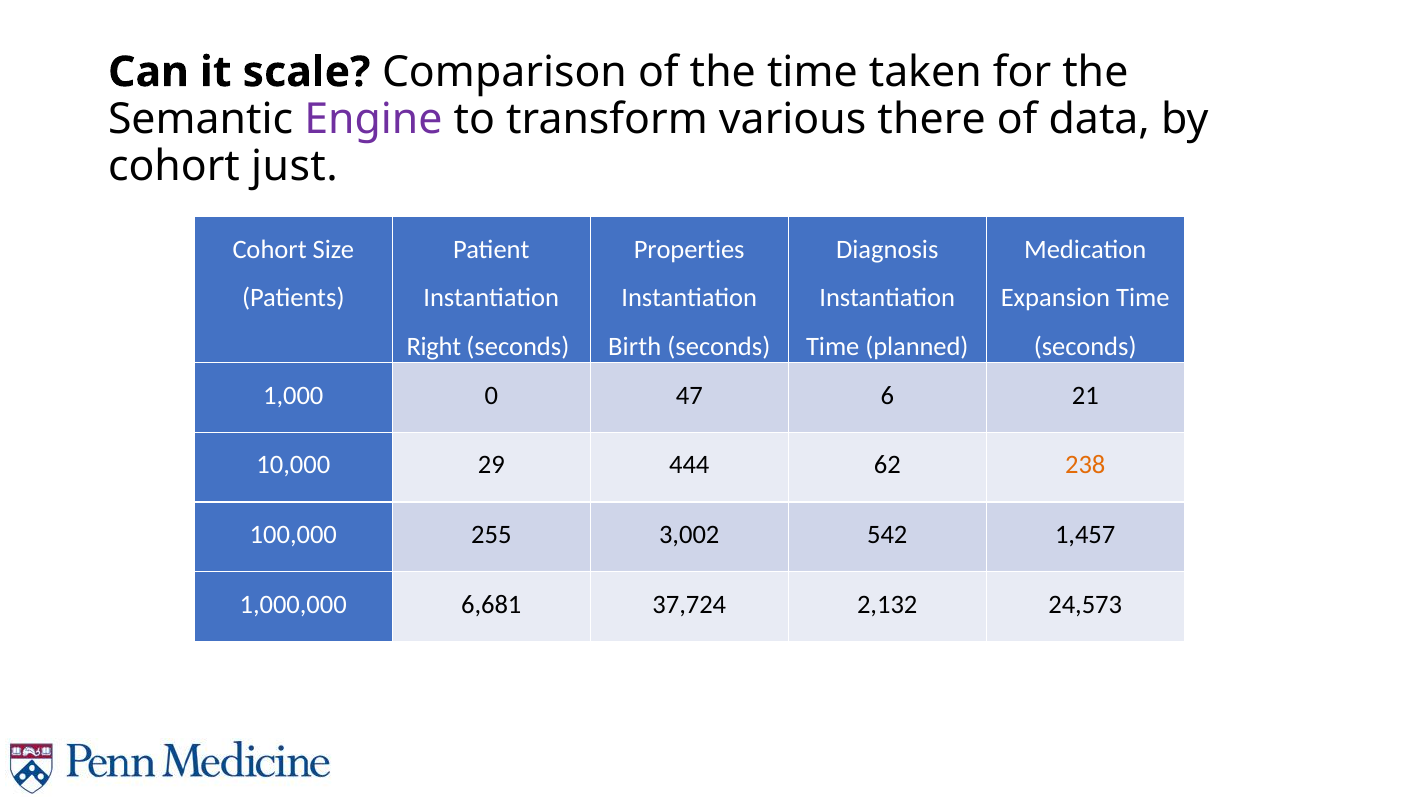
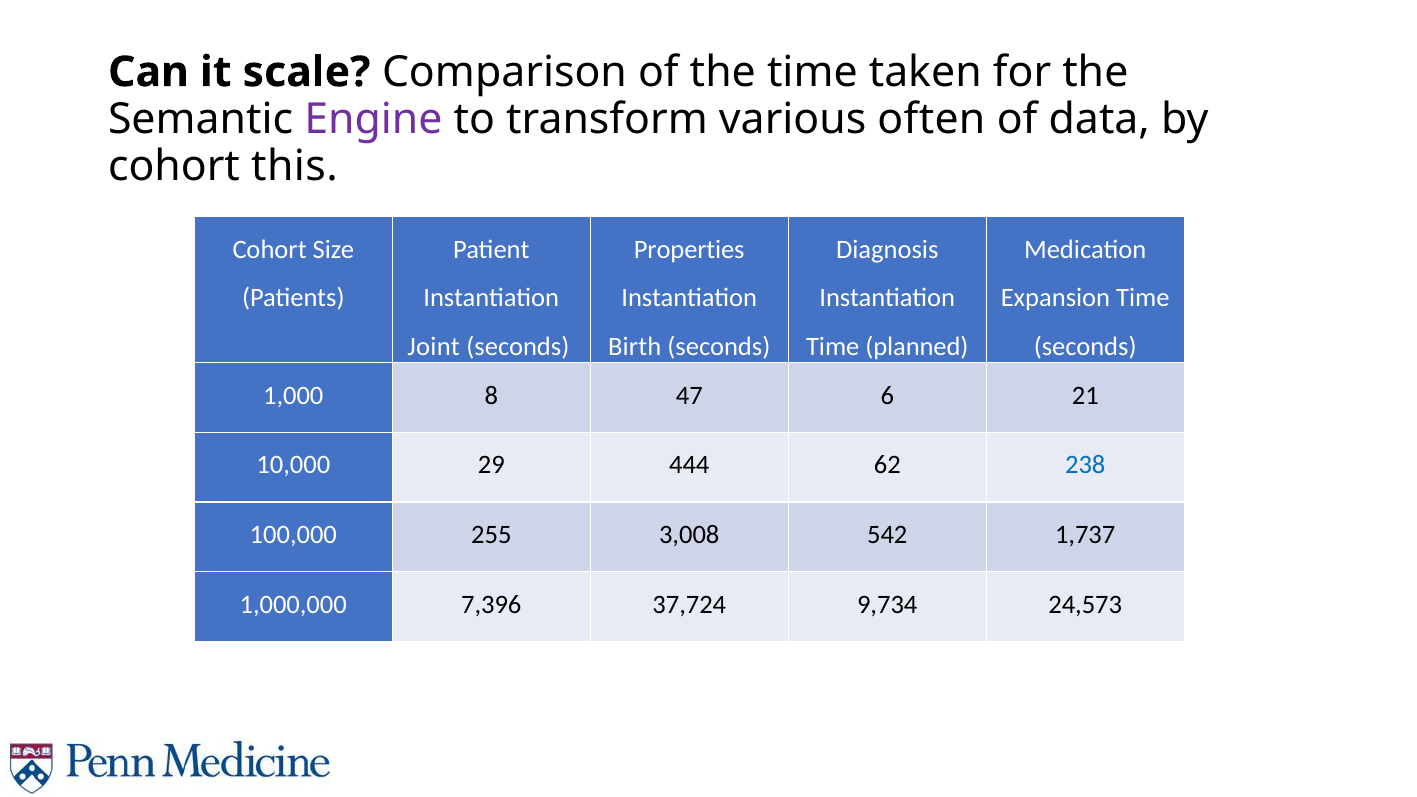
there: there -> often
just: just -> this
Right: Right -> Joint
0: 0 -> 8
238 colour: orange -> blue
3,002: 3,002 -> 3,008
1,457: 1,457 -> 1,737
6,681: 6,681 -> 7,396
2,132: 2,132 -> 9,734
